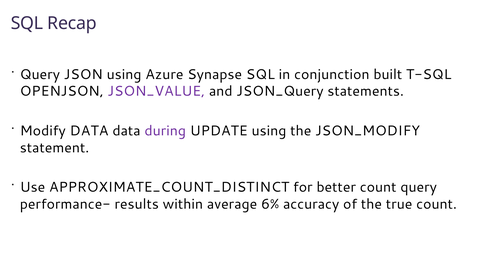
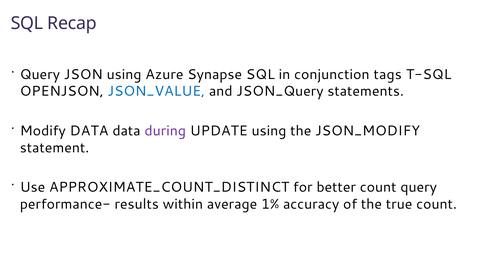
built: built -> tags
JSON_VALUE colour: purple -> blue
6%: 6% -> 1%
